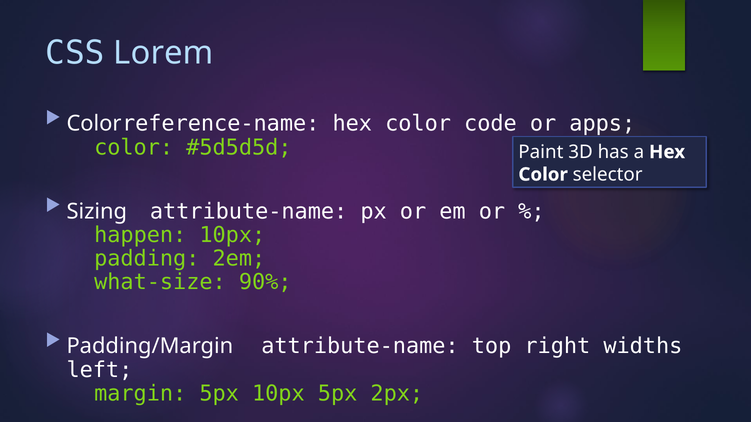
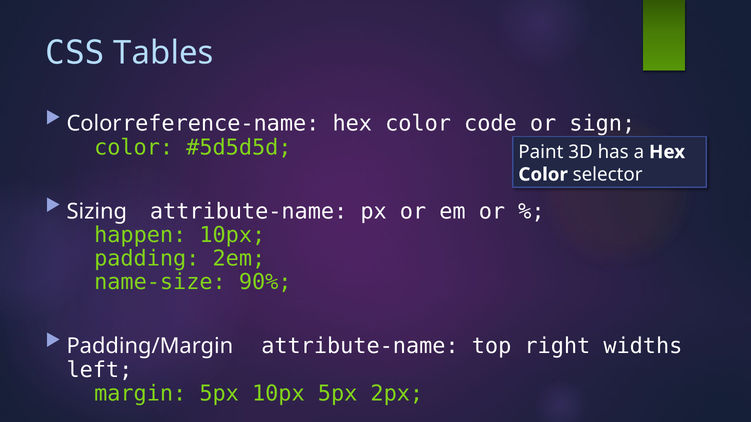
Lorem: Lorem -> Tables
apps: apps -> sign
what-size: what-size -> name-size
